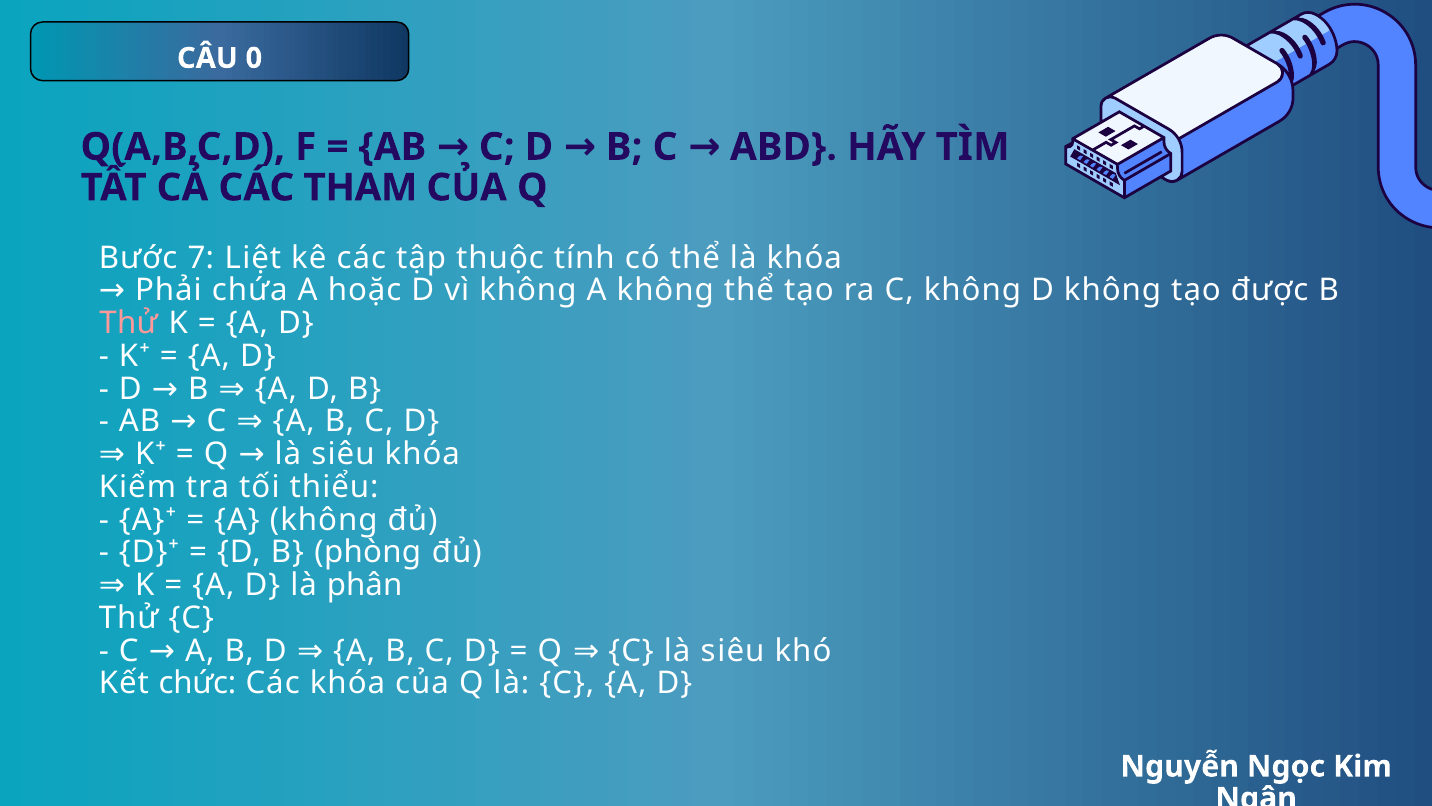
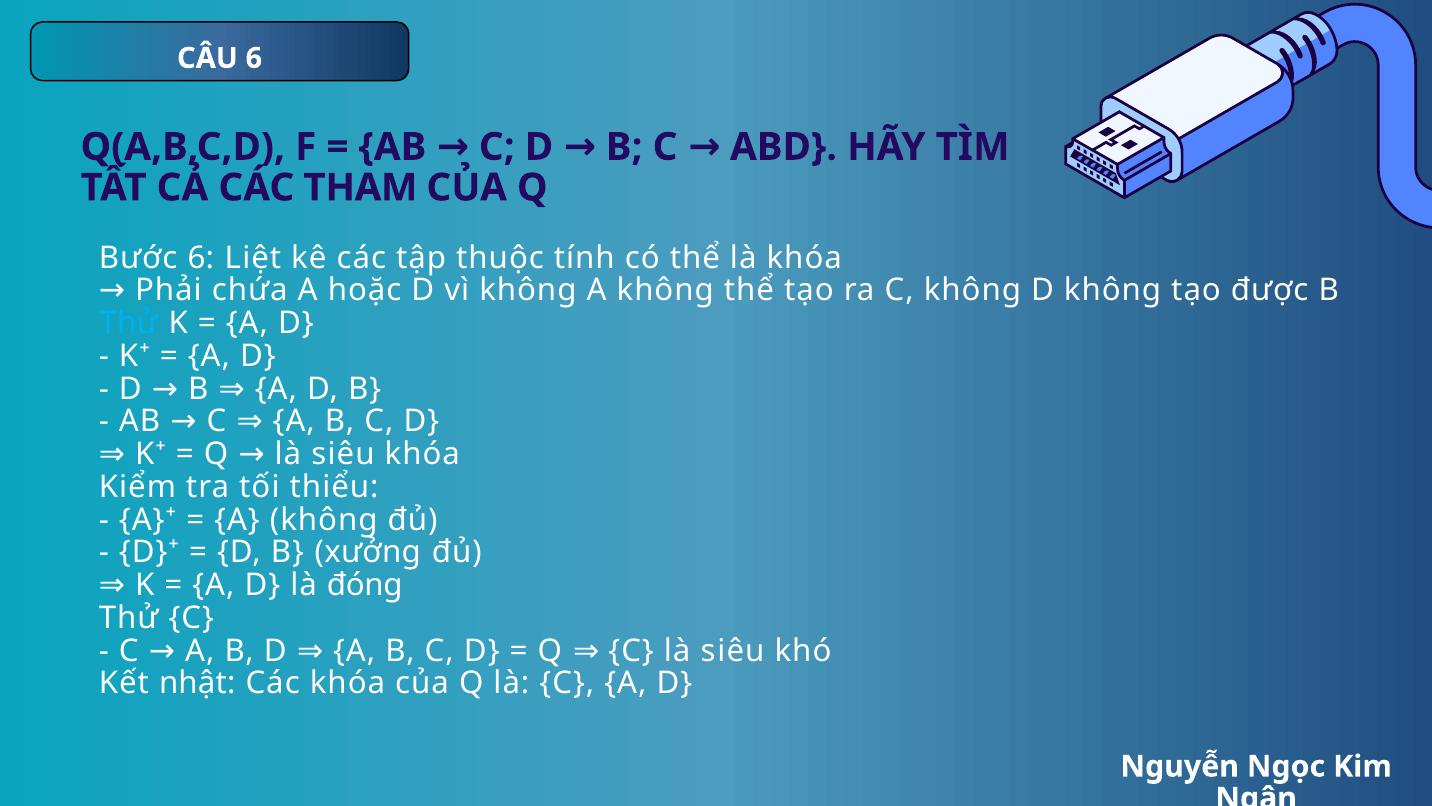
CÂU 0: 0 -> 6
Bước 7: 7 -> 6
Thử at (129, 323) colour: pink -> light blue
phòng: phòng -> xưởng
phân: phân -> đóng
chức: chức -> nhật
